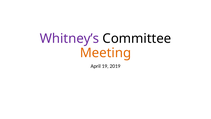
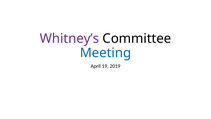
Meeting colour: orange -> blue
